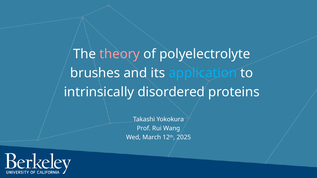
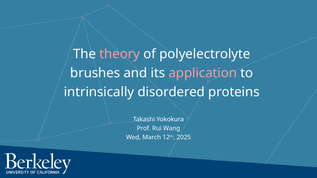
application colour: light blue -> pink
